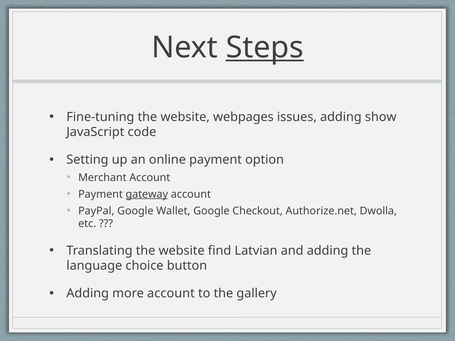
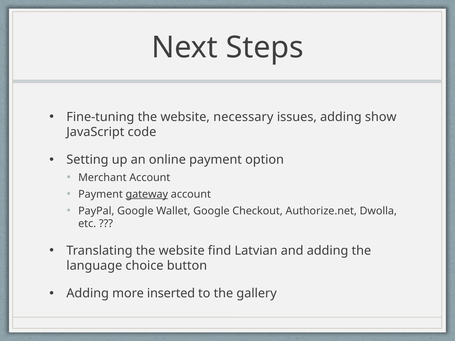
Steps underline: present -> none
webpages: webpages -> necessary
more account: account -> inserted
